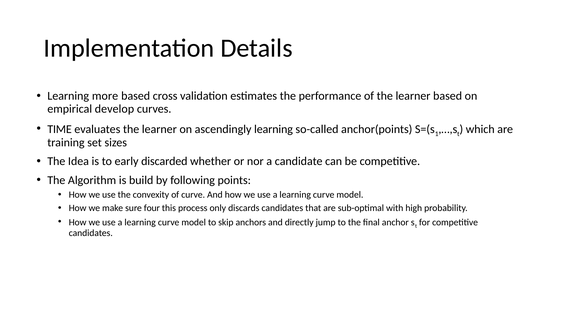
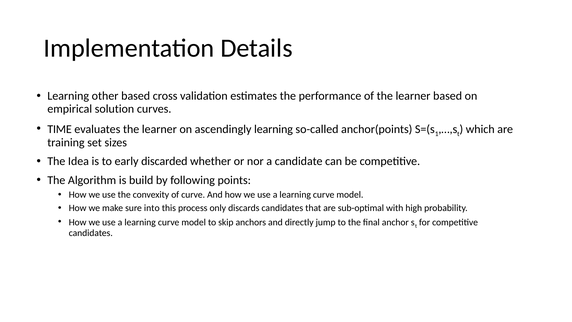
more: more -> other
develop: develop -> solution
four: four -> into
